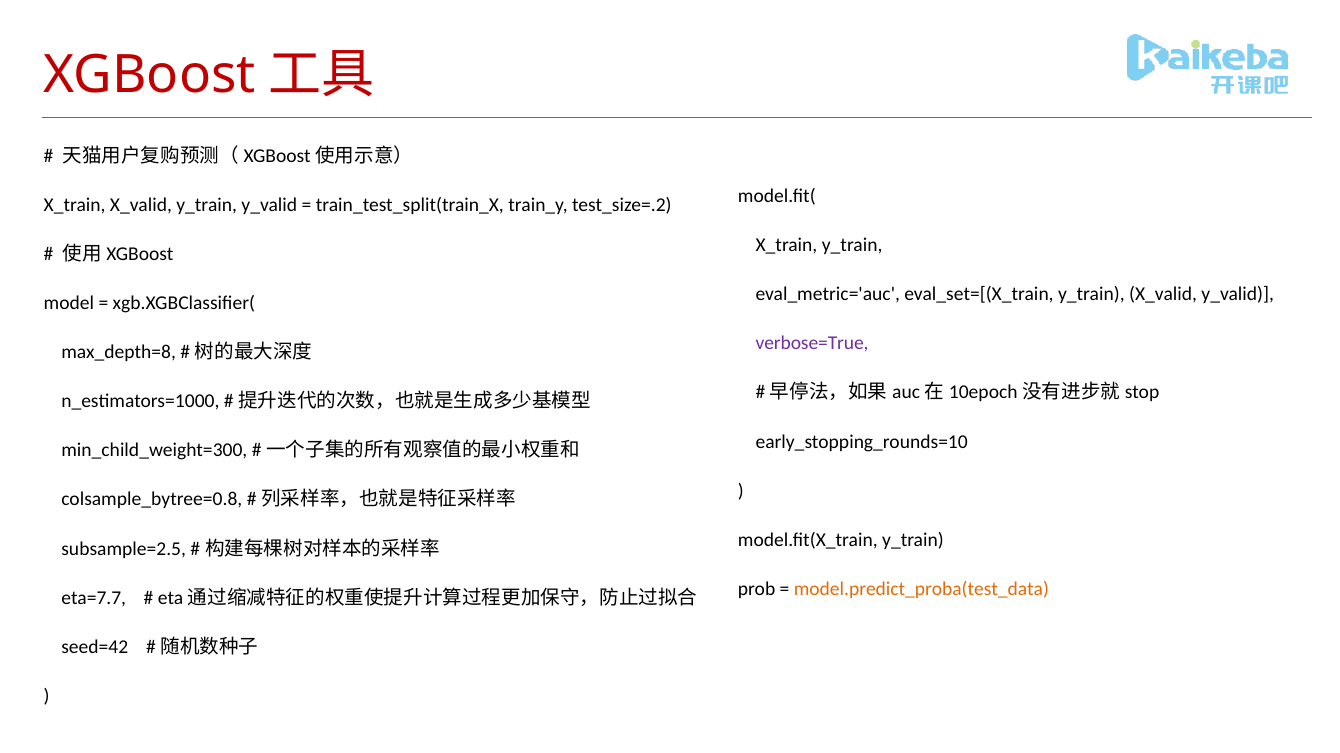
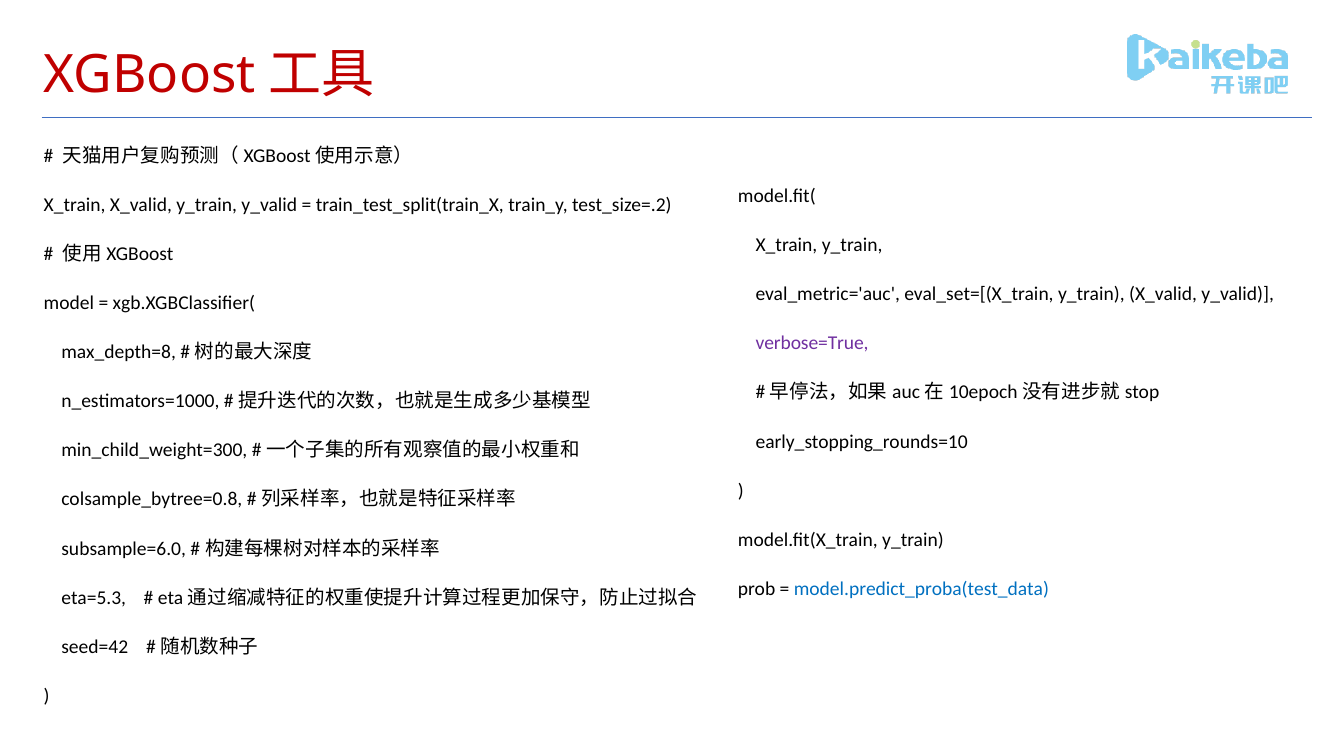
subsample=2.5: subsample=2.5 -> subsample=6.0
model.predict_proba(test_data colour: orange -> blue
eta=7.7: eta=7.7 -> eta=5.3
